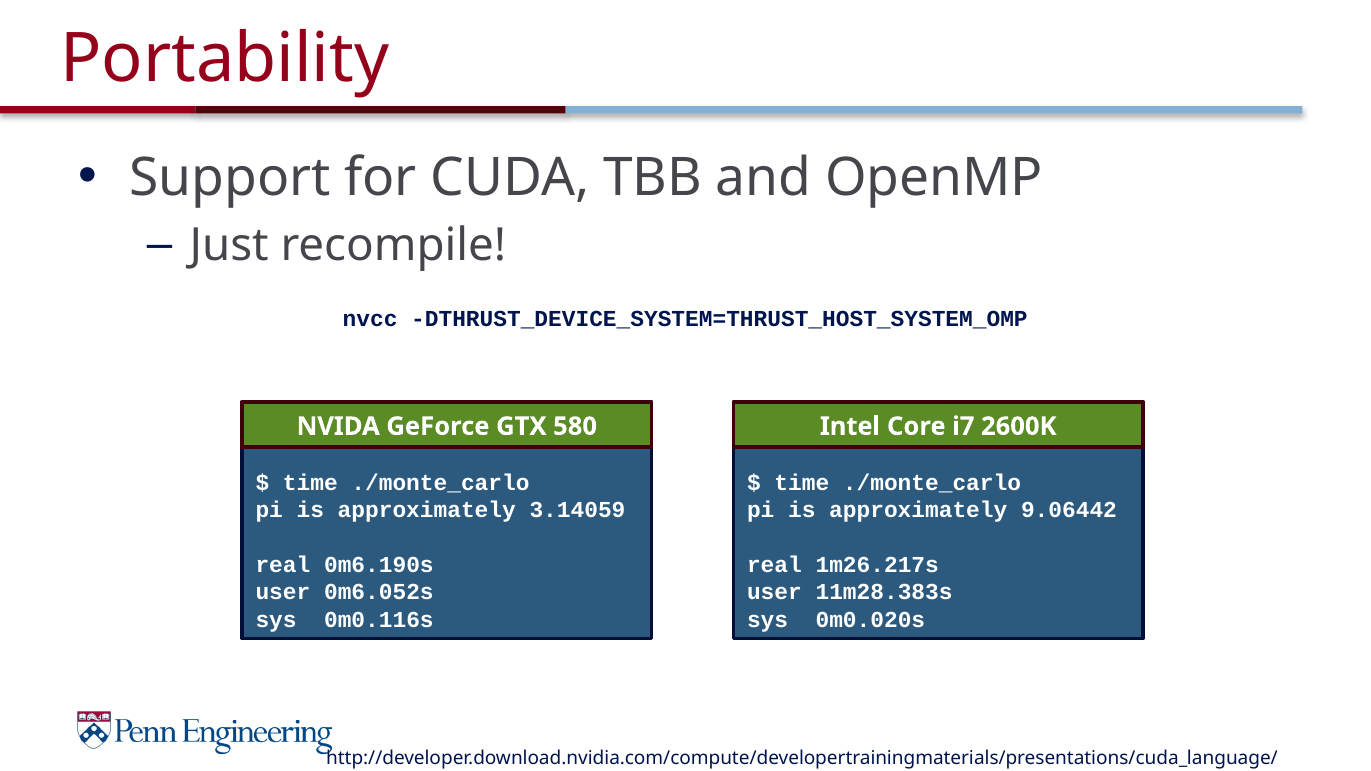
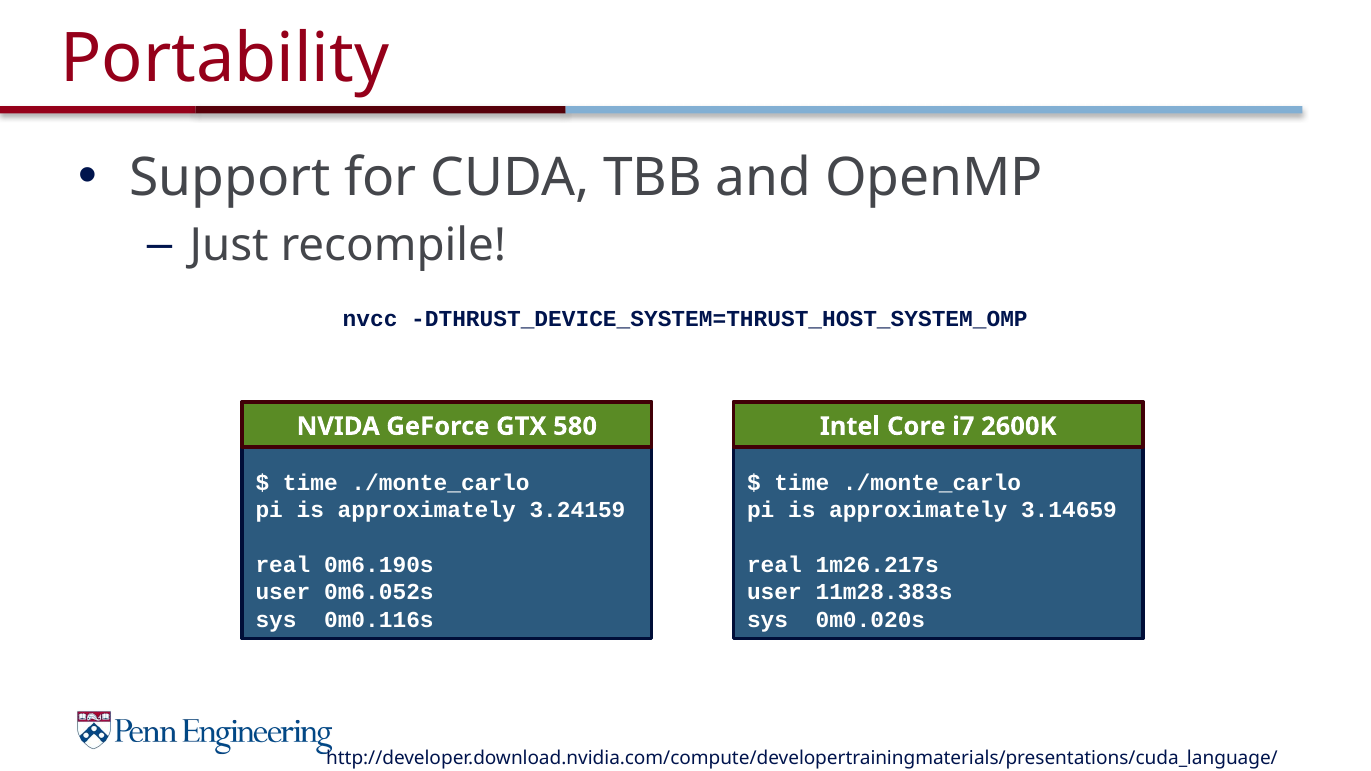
3.14059: 3.14059 -> 3.24159
9.06442: 9.06442 -> 3.14659
